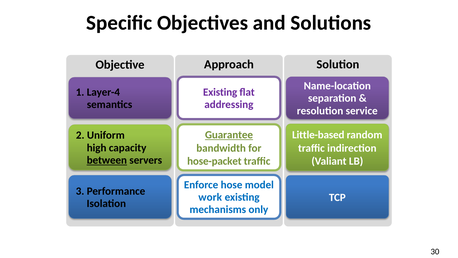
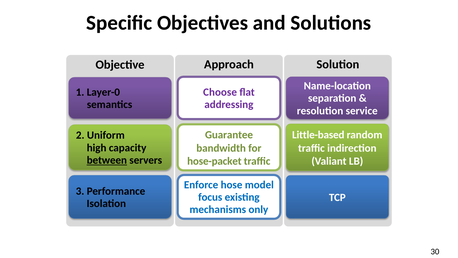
Layer-4: Layer-4 -> Layer-0
Existing at (220, 92): Existing -> Choose
Guarantee underline: present -> none
work: work -> focus
